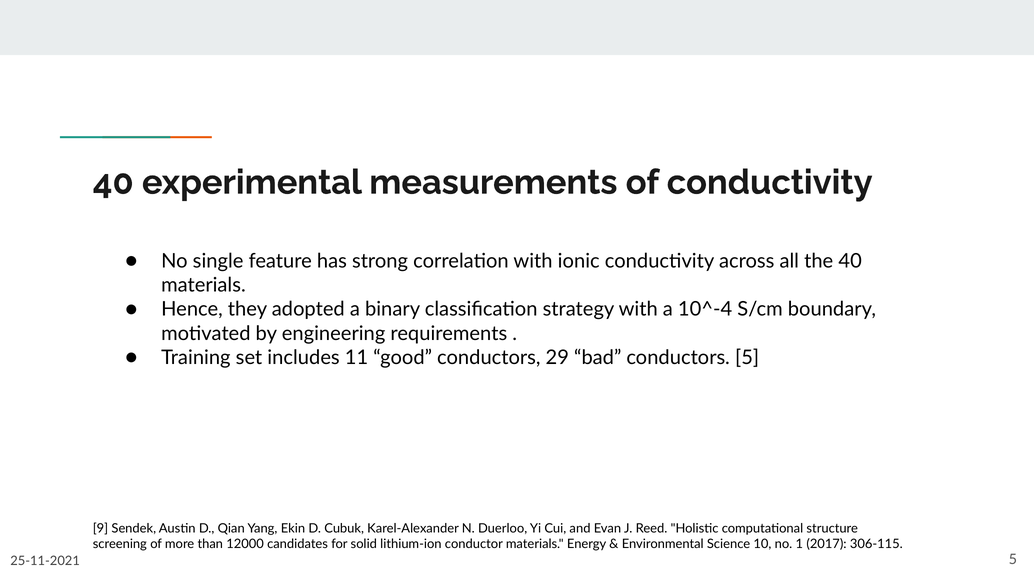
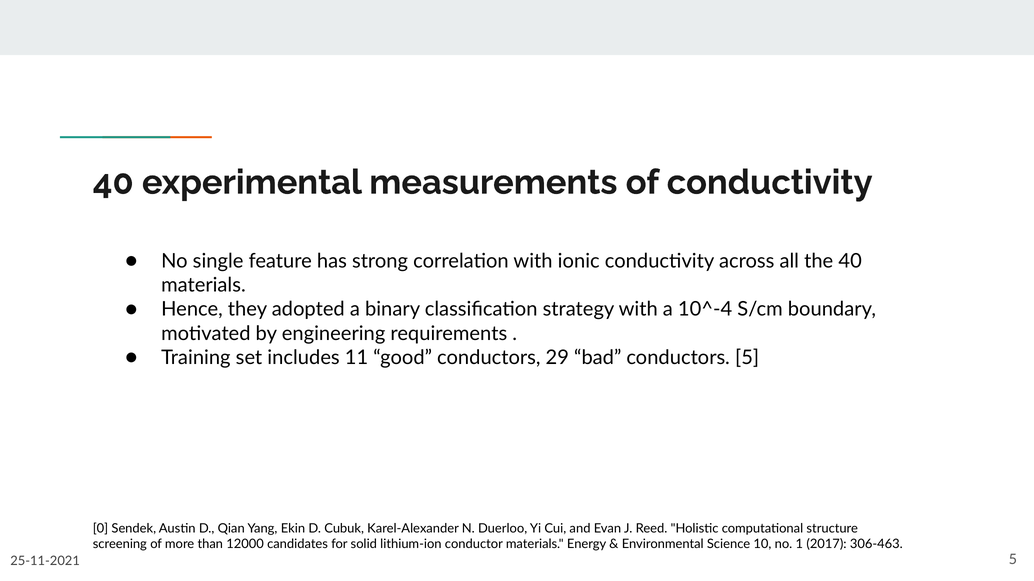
9: 9 -> 0
306-115: 306-115 -> 306-463
